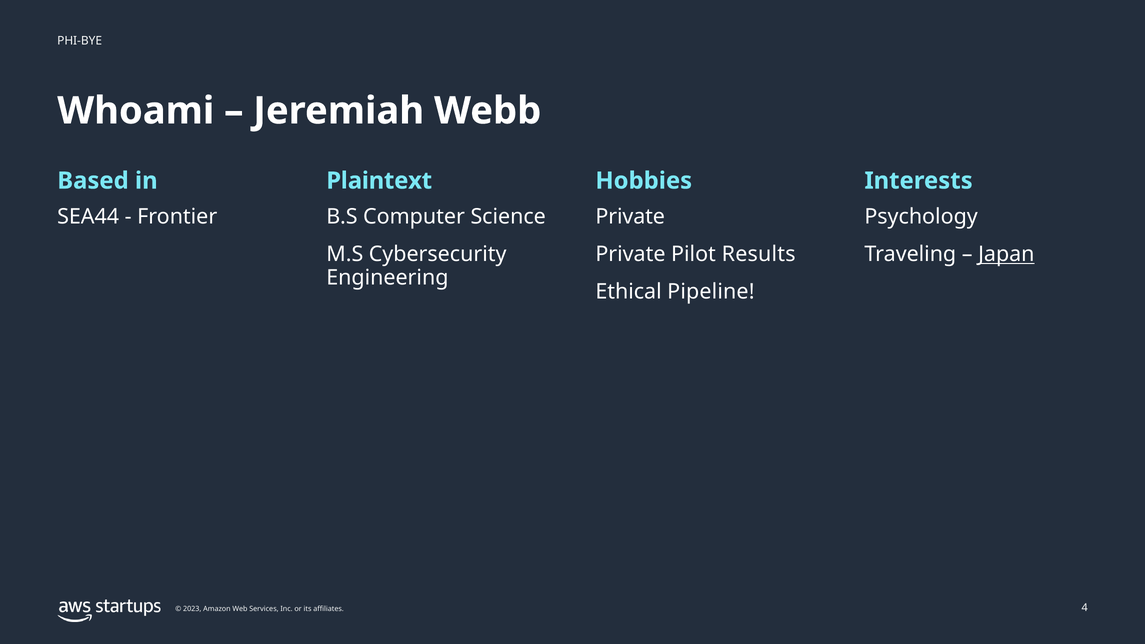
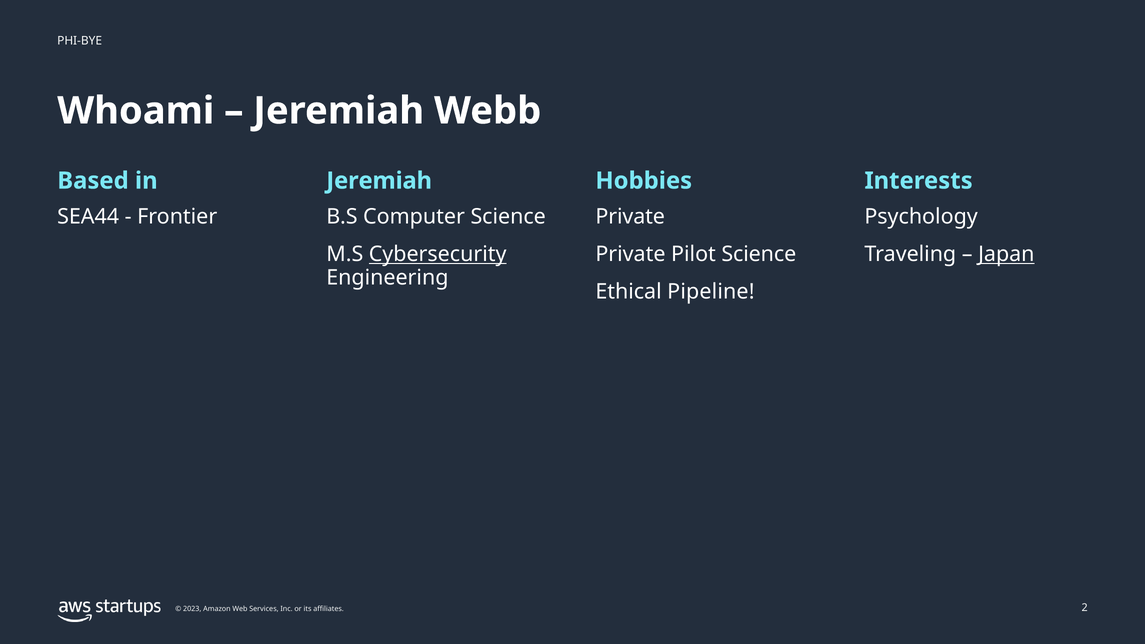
Plaintext at (379, 181): Plaintext -> Jeremiah
Cybersecurity underline: none -> present
Pilot Results: Results -> Science
4: 4 -> 2
